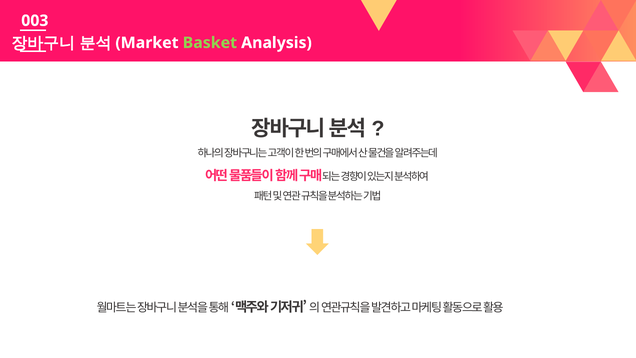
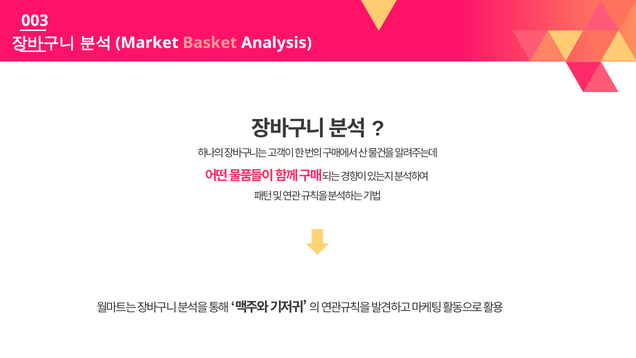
Basket colour: light green -> pink
